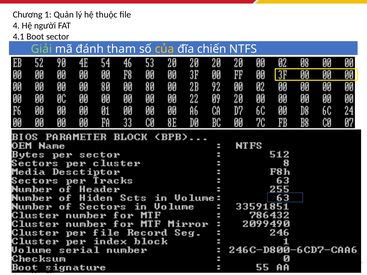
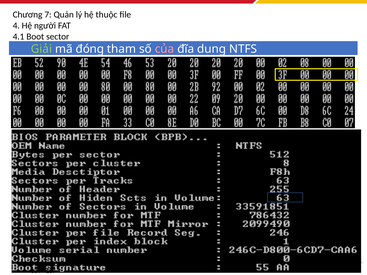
1: 1 -> 7
đánh: đánh -> đóng
của colour: yellow -> pink
chiến: chiến -> dung
